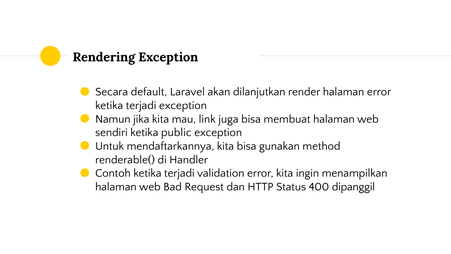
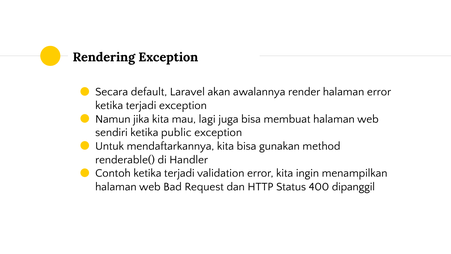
dilanjutkan: dilanjutkan -> awalannya
link: link -> lagi
